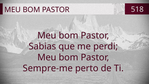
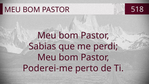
Sempre-me: Sempre-me -> Poderei-me
